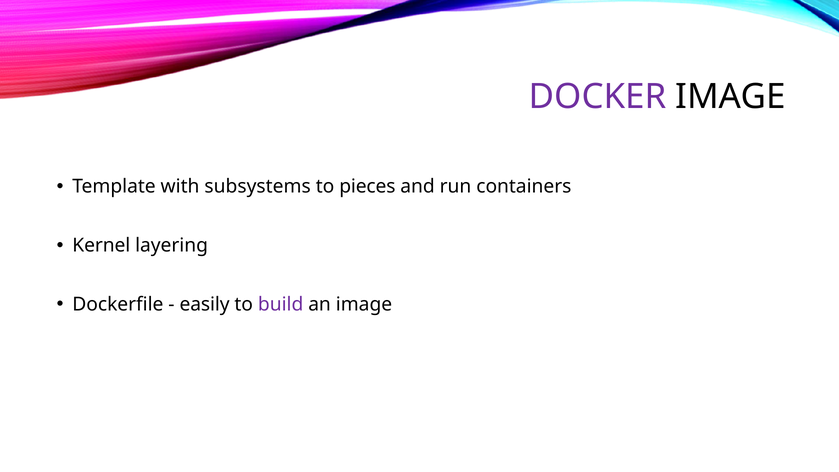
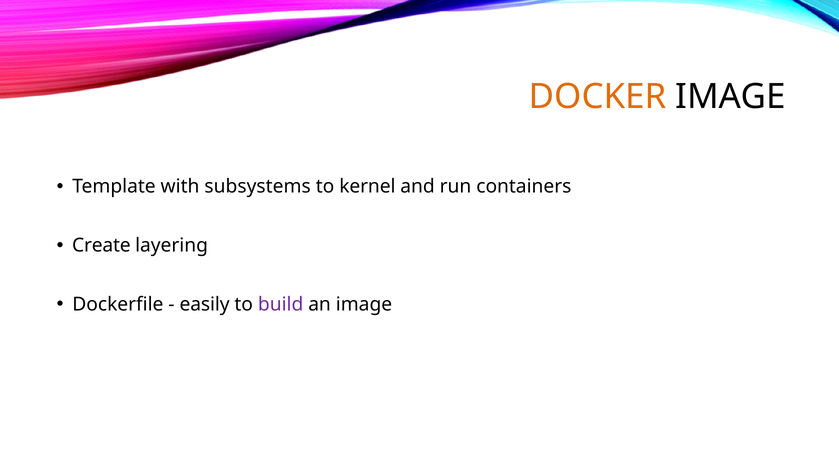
DOCKER colour: purple -> orange
pieces: pieces -> kernel
Kernel: Kernel -> Create
